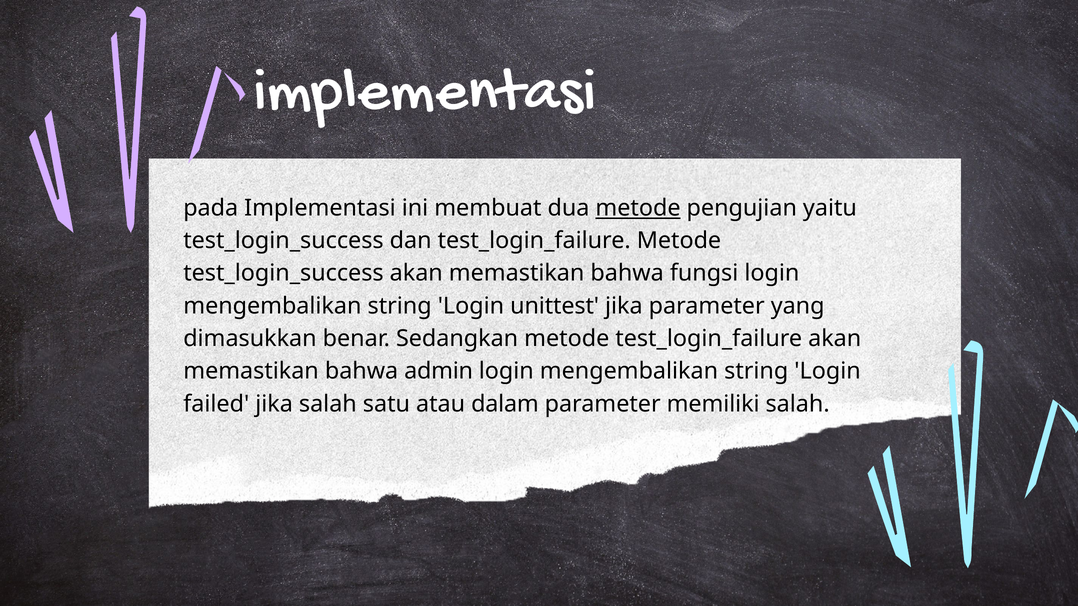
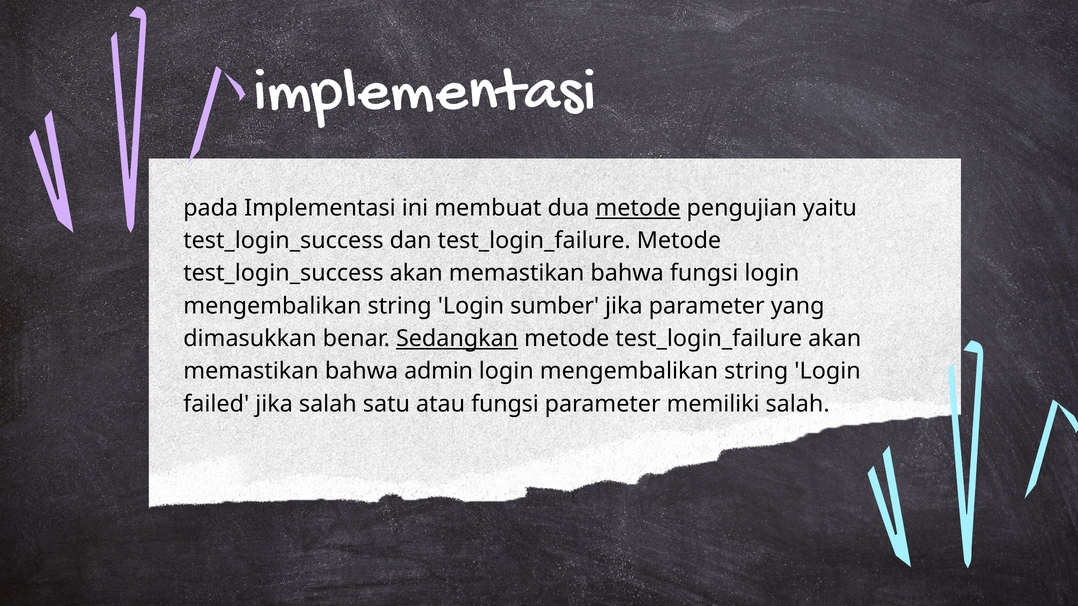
unittest: unittest -> sumber
Sedangkan underline: none -> present
atau dalam: dalam -> fungsi
